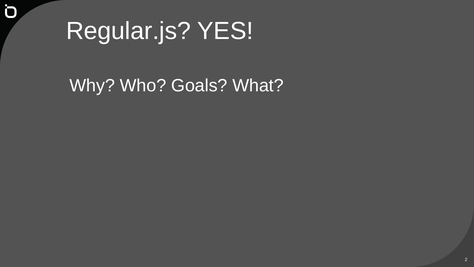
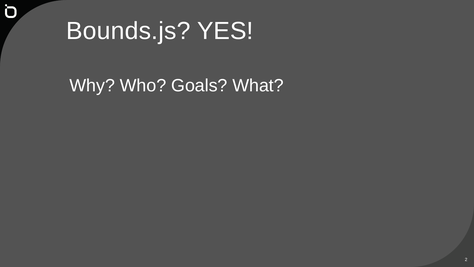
Regular.js: Regular.js -> Bounds.js
